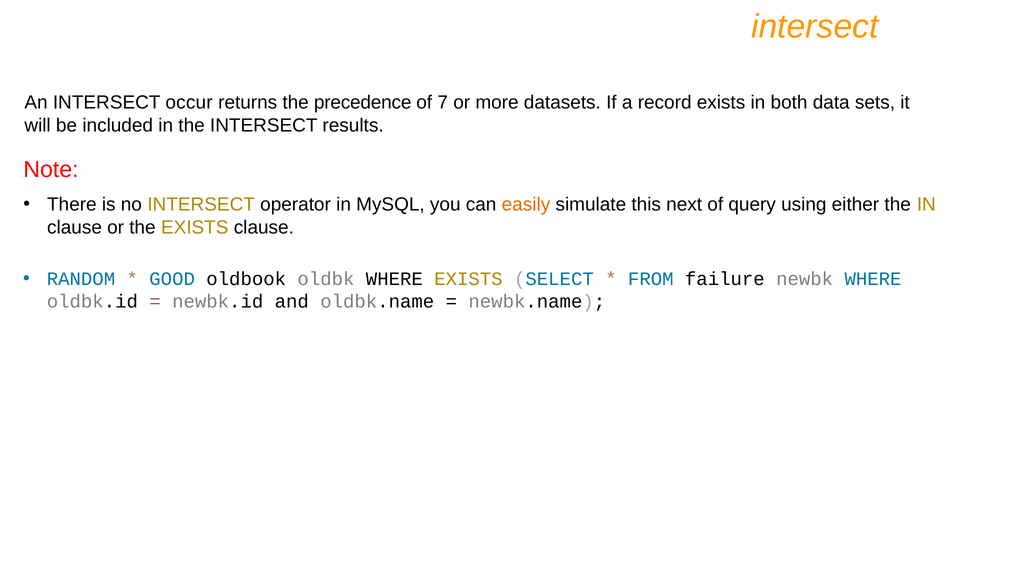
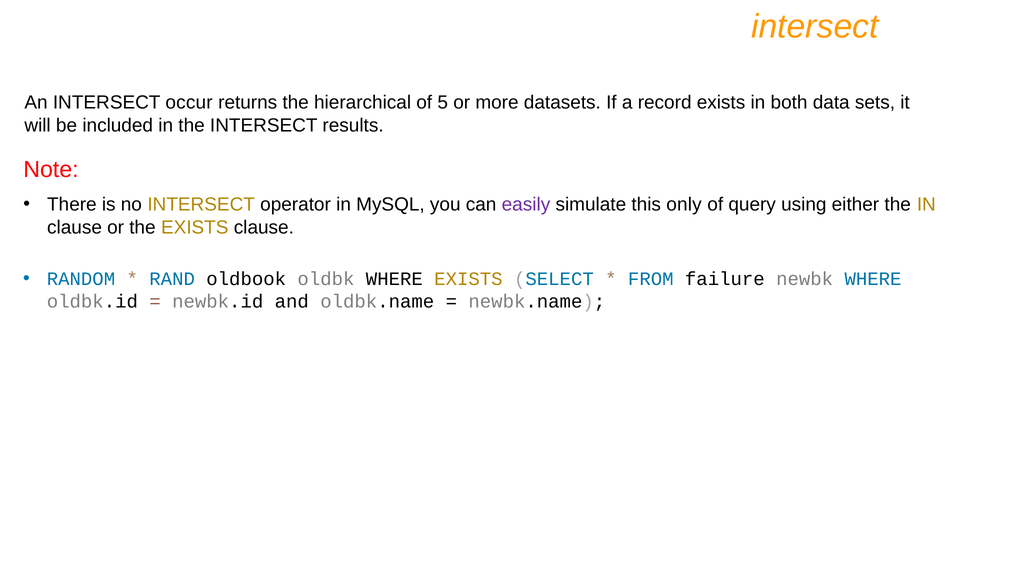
precedence: precedence -> hierarchical
7: 7 -> 5
easily colour: orange -> purple
next: next -> only
GOOD: GOOD -> RAND
